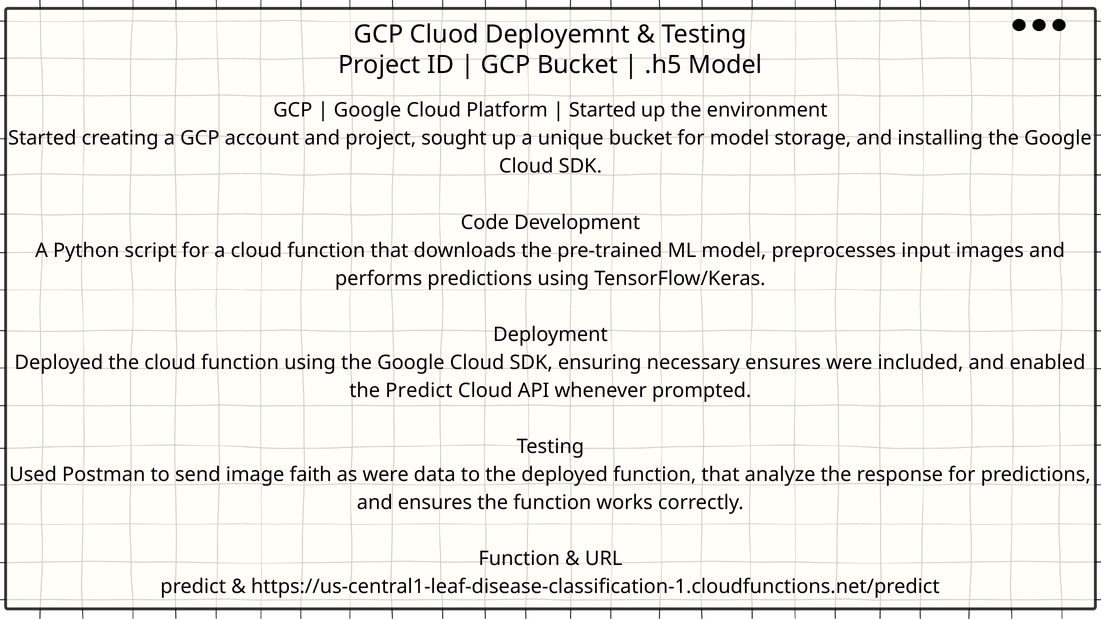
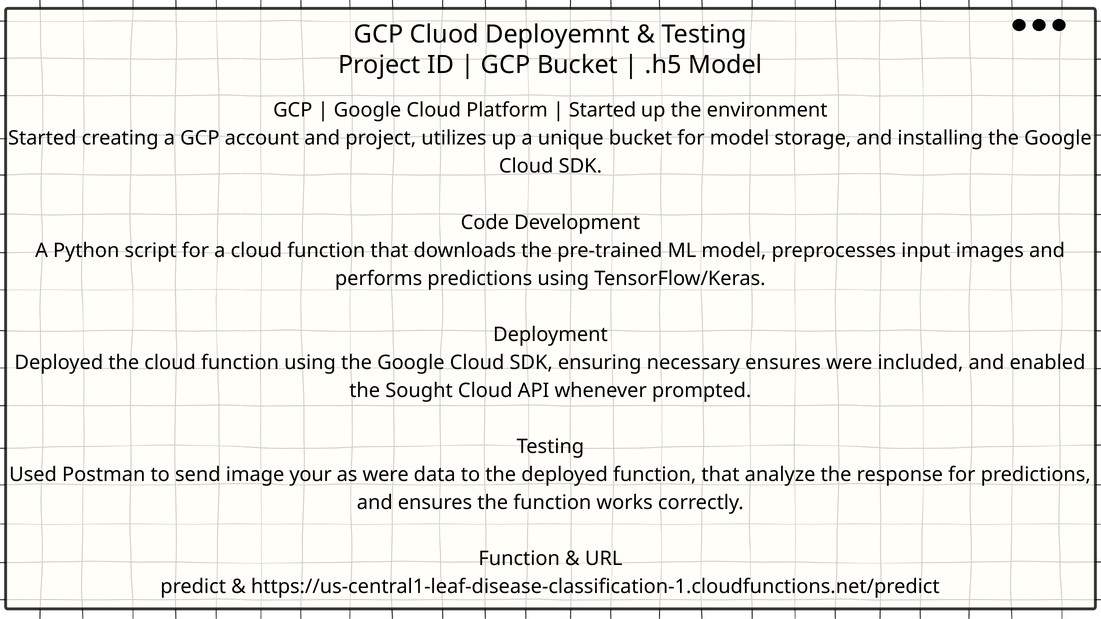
sought: sought -> utilizes
the Predict: Predict -> Sought
faith: faith -> your
